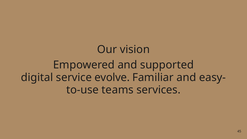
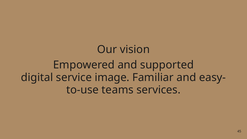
evolve: evolve -> image
